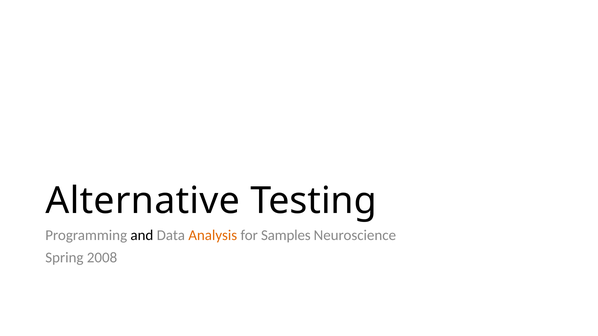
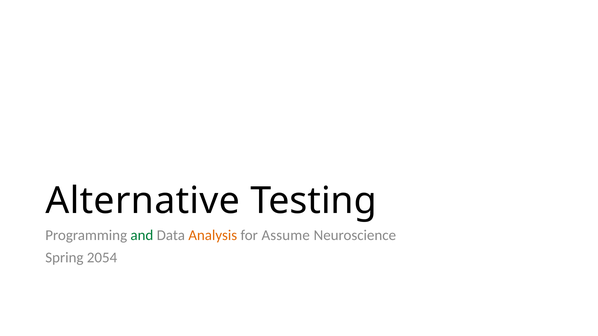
and colour: black -> green
Samples: Samples -> Assume
2008: 2008 -> 2054
